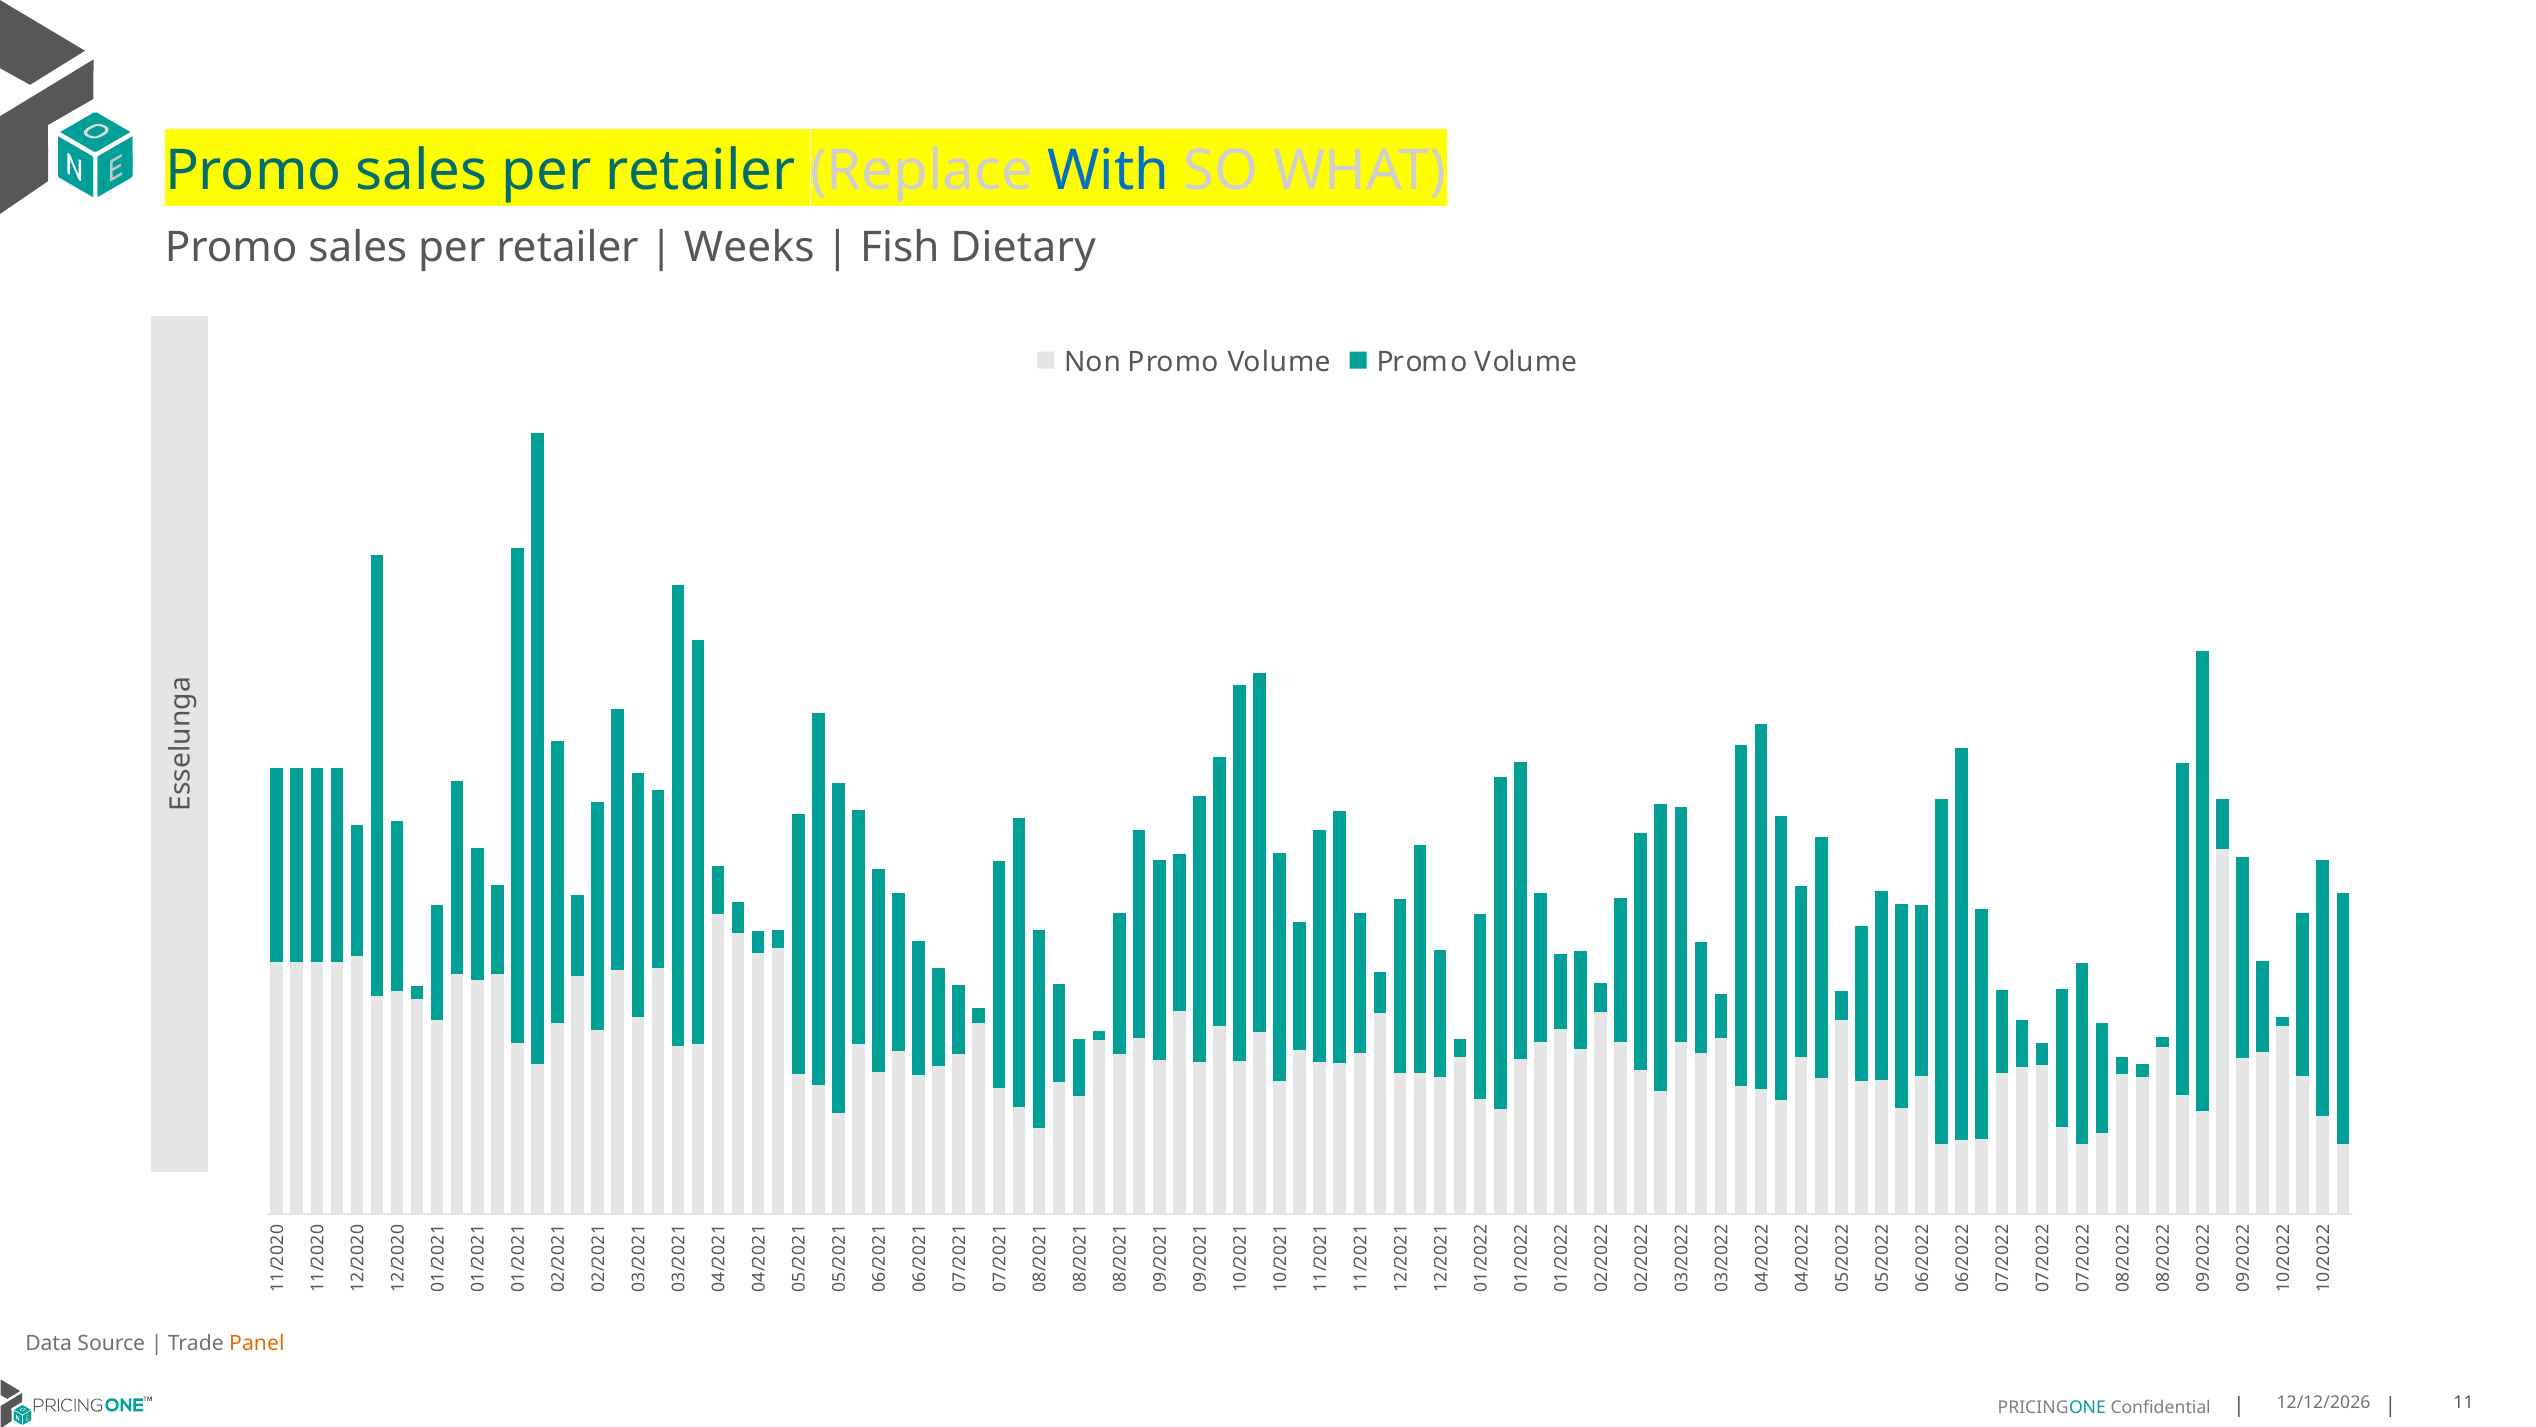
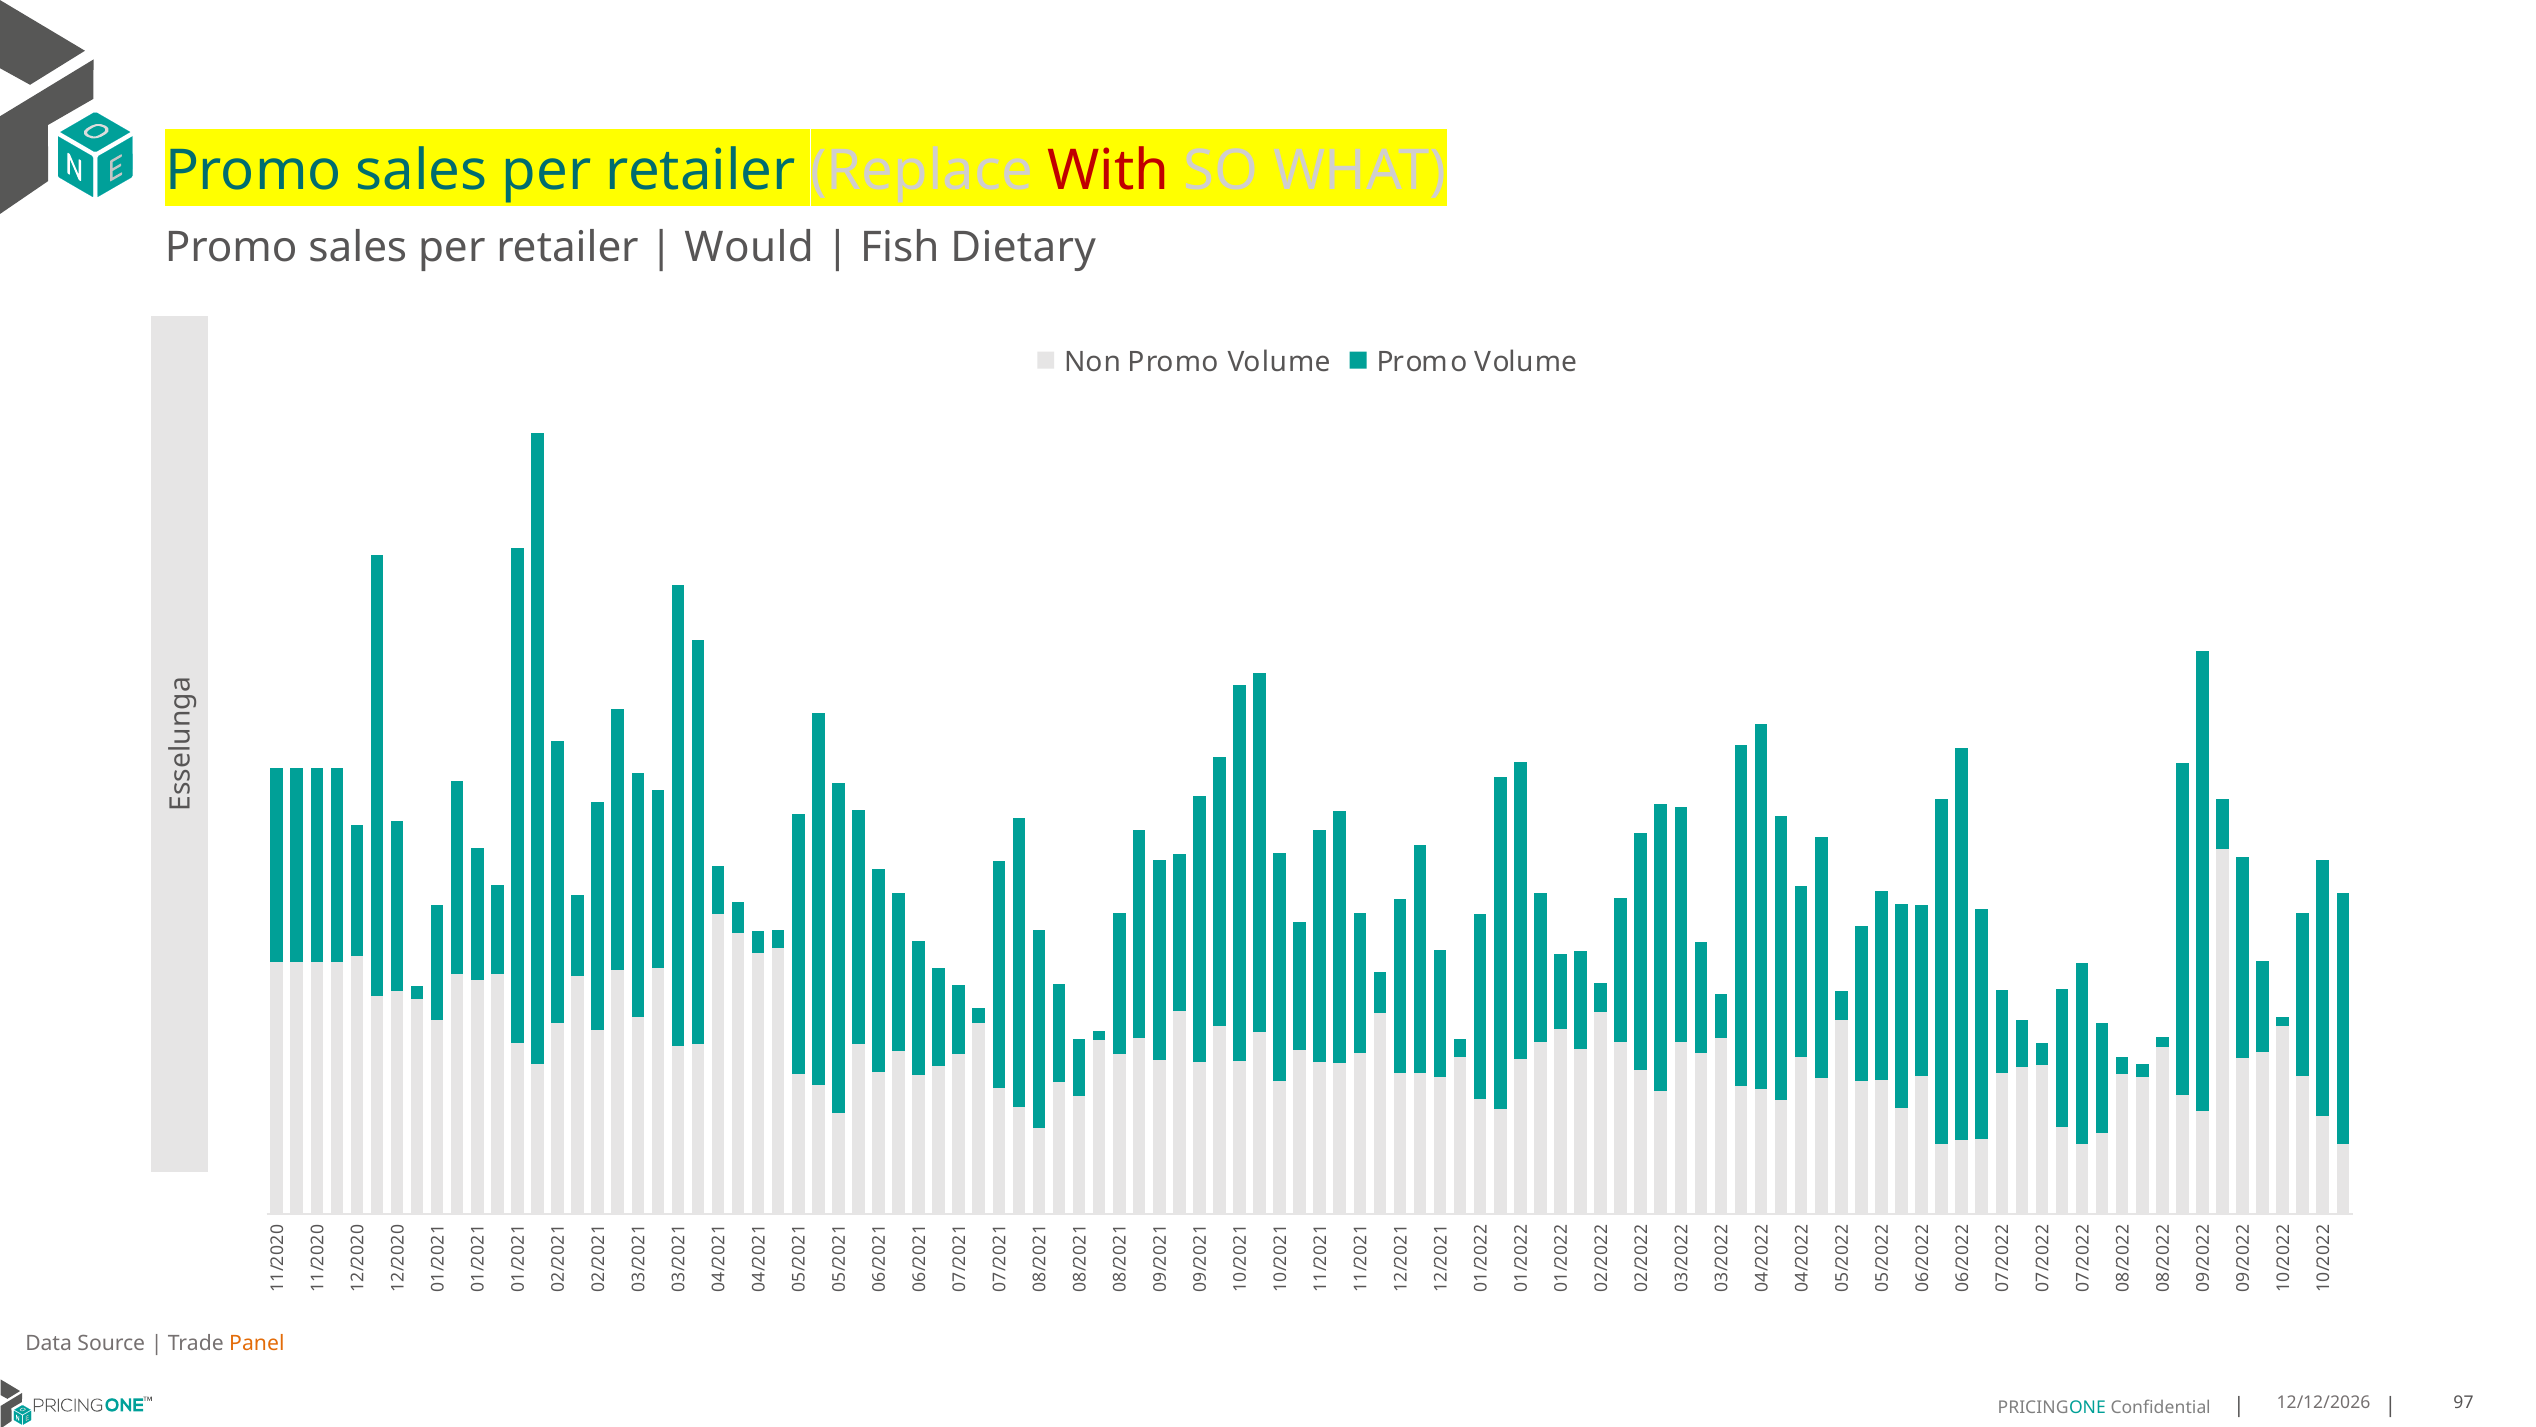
With colour: blue -> red
Weeks: Weeks -> Would
11: 11 -> 97
